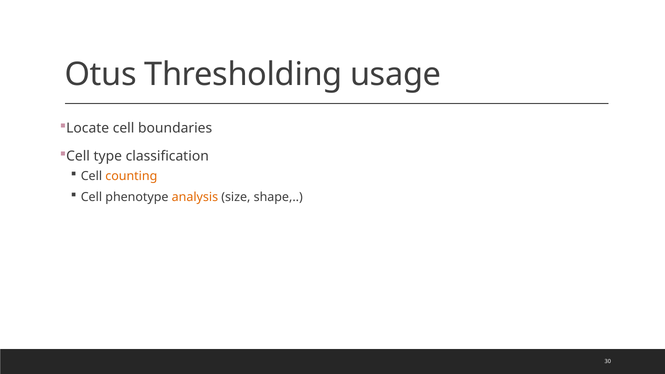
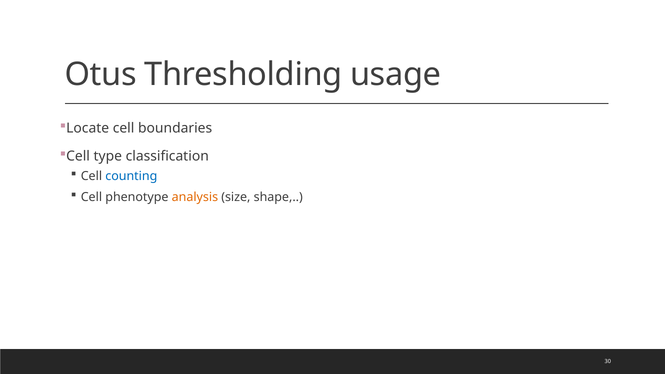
counting colour: orange -> blue
